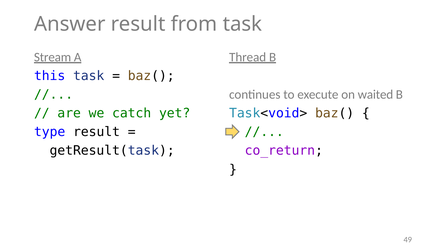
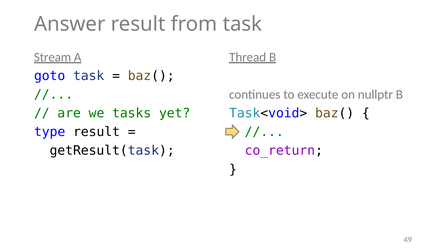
this: this -> goto
waited: waited -> nullptr
catch: catch -> tasks
